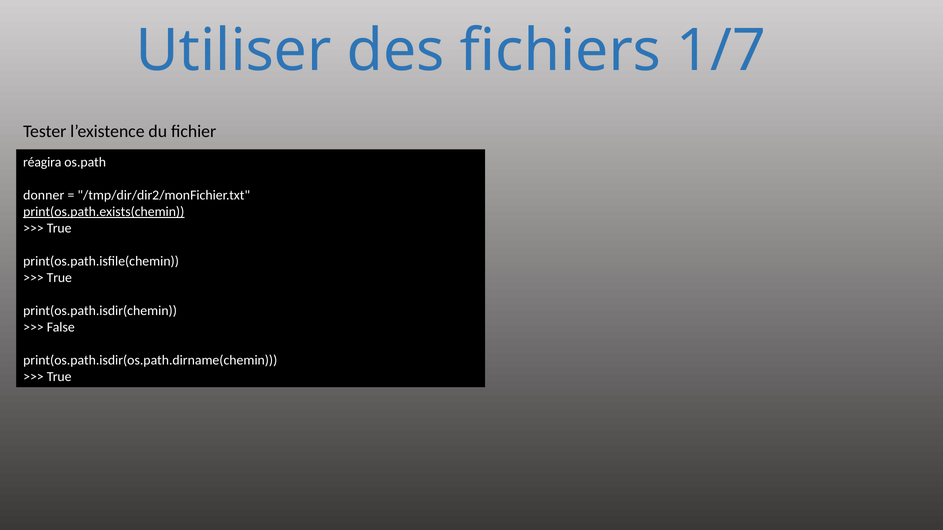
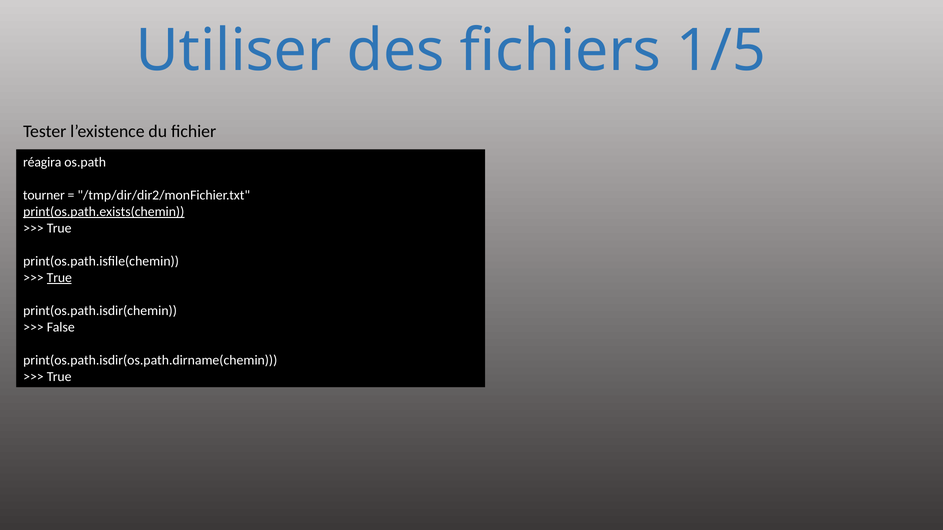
1/7: 1/7 -> 1/5
donner: donner -> tourner
True at (59, 278) underline: none -> present
